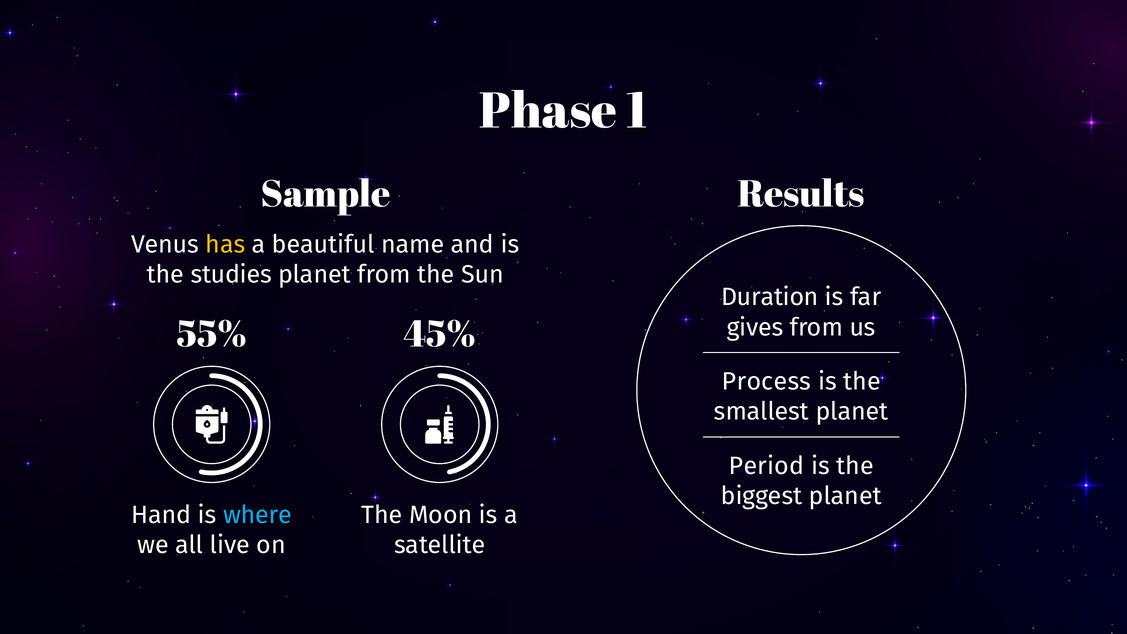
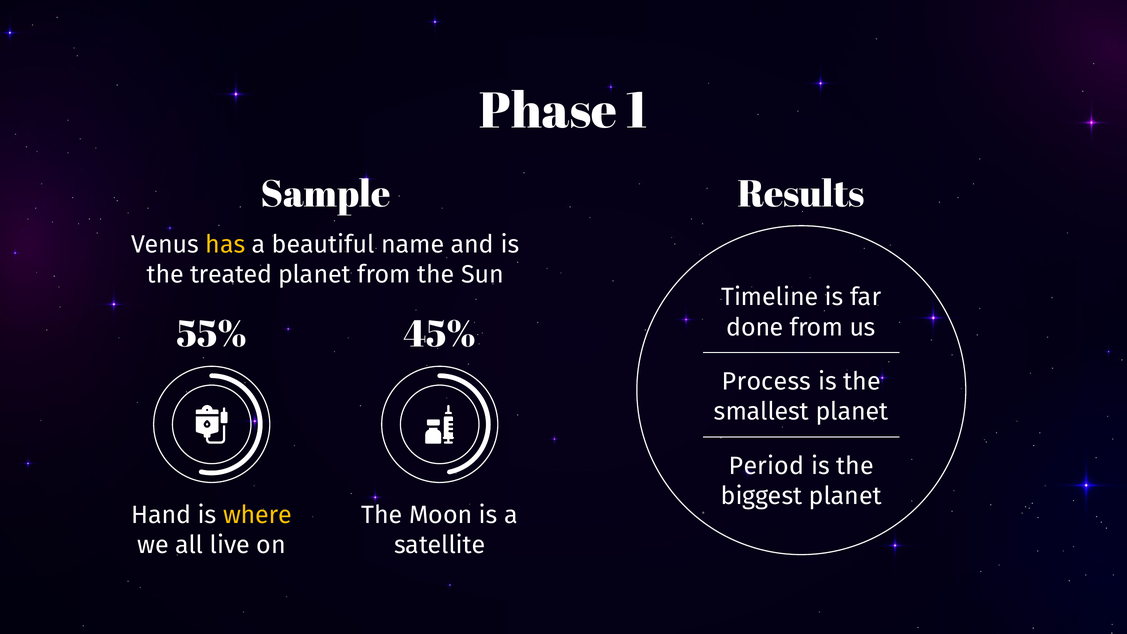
studies: studies -> treated
Duration: Duration -> Timeline
gives: gives -> done
where colour: light blue -> yellow
